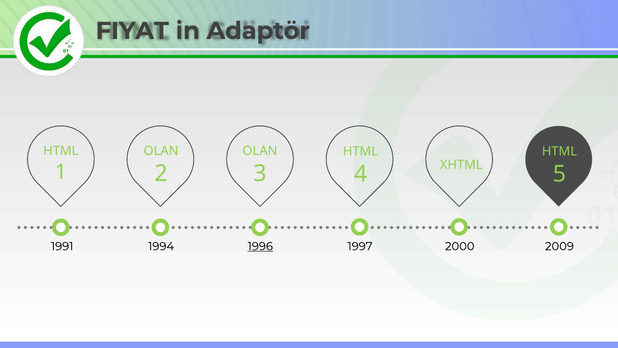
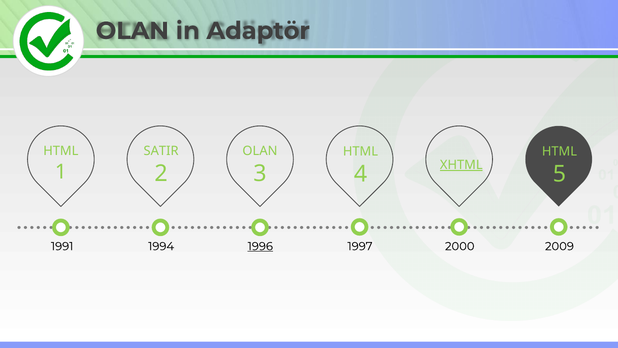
FIYAT at (132, 31): FIYAT -> OLAN
OLAN at (161, 151): OLAN -> SATIR
XHTML underline: none -> present
